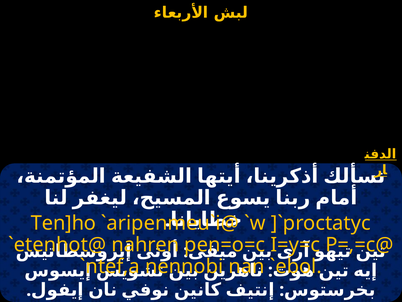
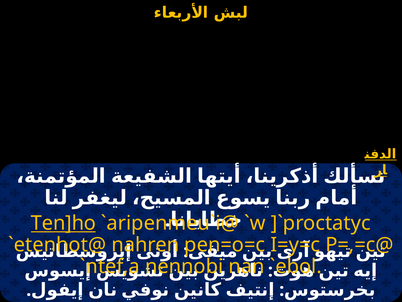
Ten]ho underline: none -> present
